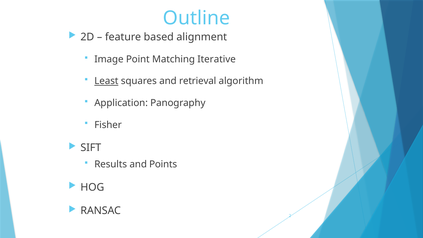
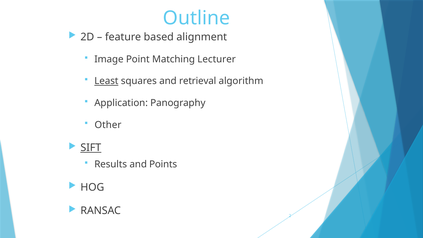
Iterative: Iterative -> Lecturer
Fisher: Fisher -> Other
SIFT underline: none -> present
